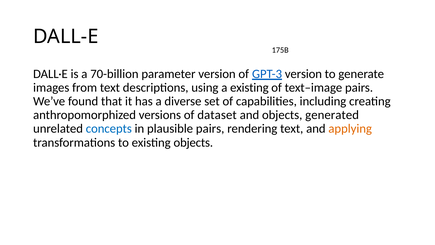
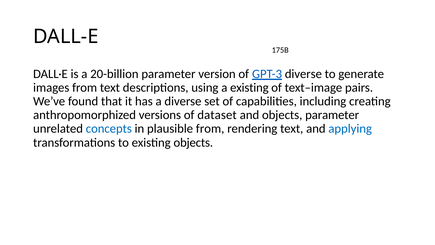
70-billion: 70-billion -> 20-billion
GPT-3 version: version -> diverse
objects generated: generated -> parameter
plausible pairs: pairs -> from
applying colour: orange -> blue
